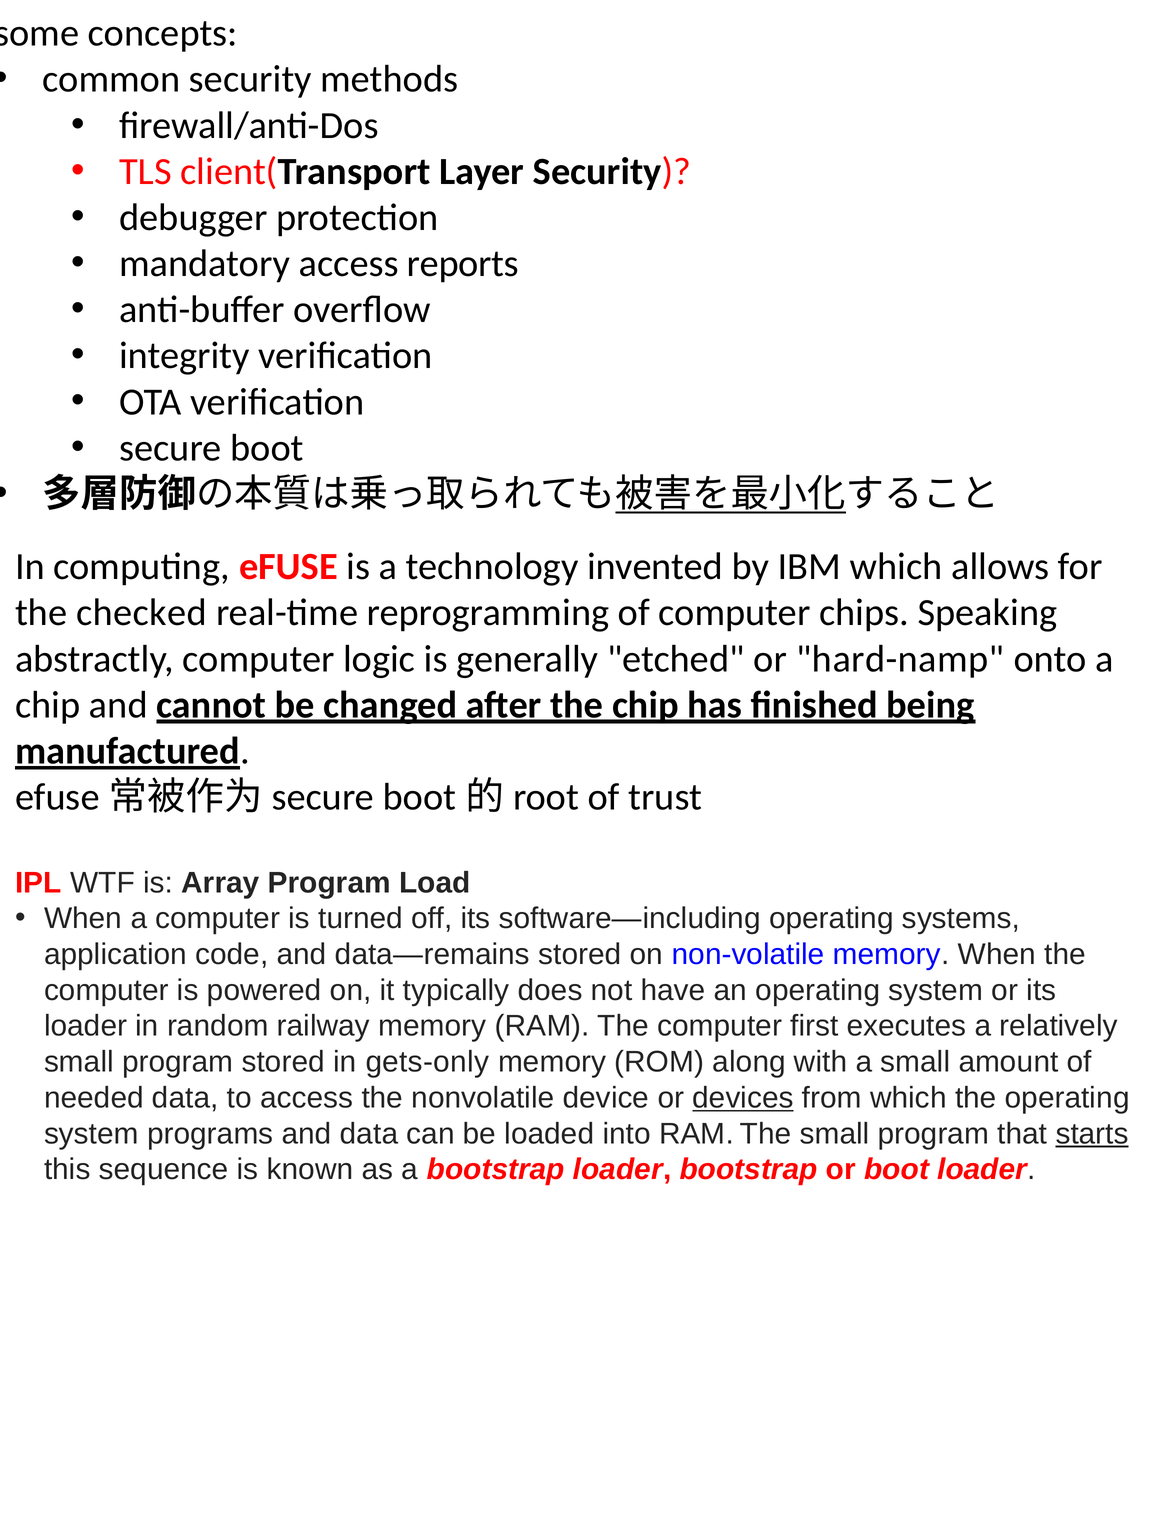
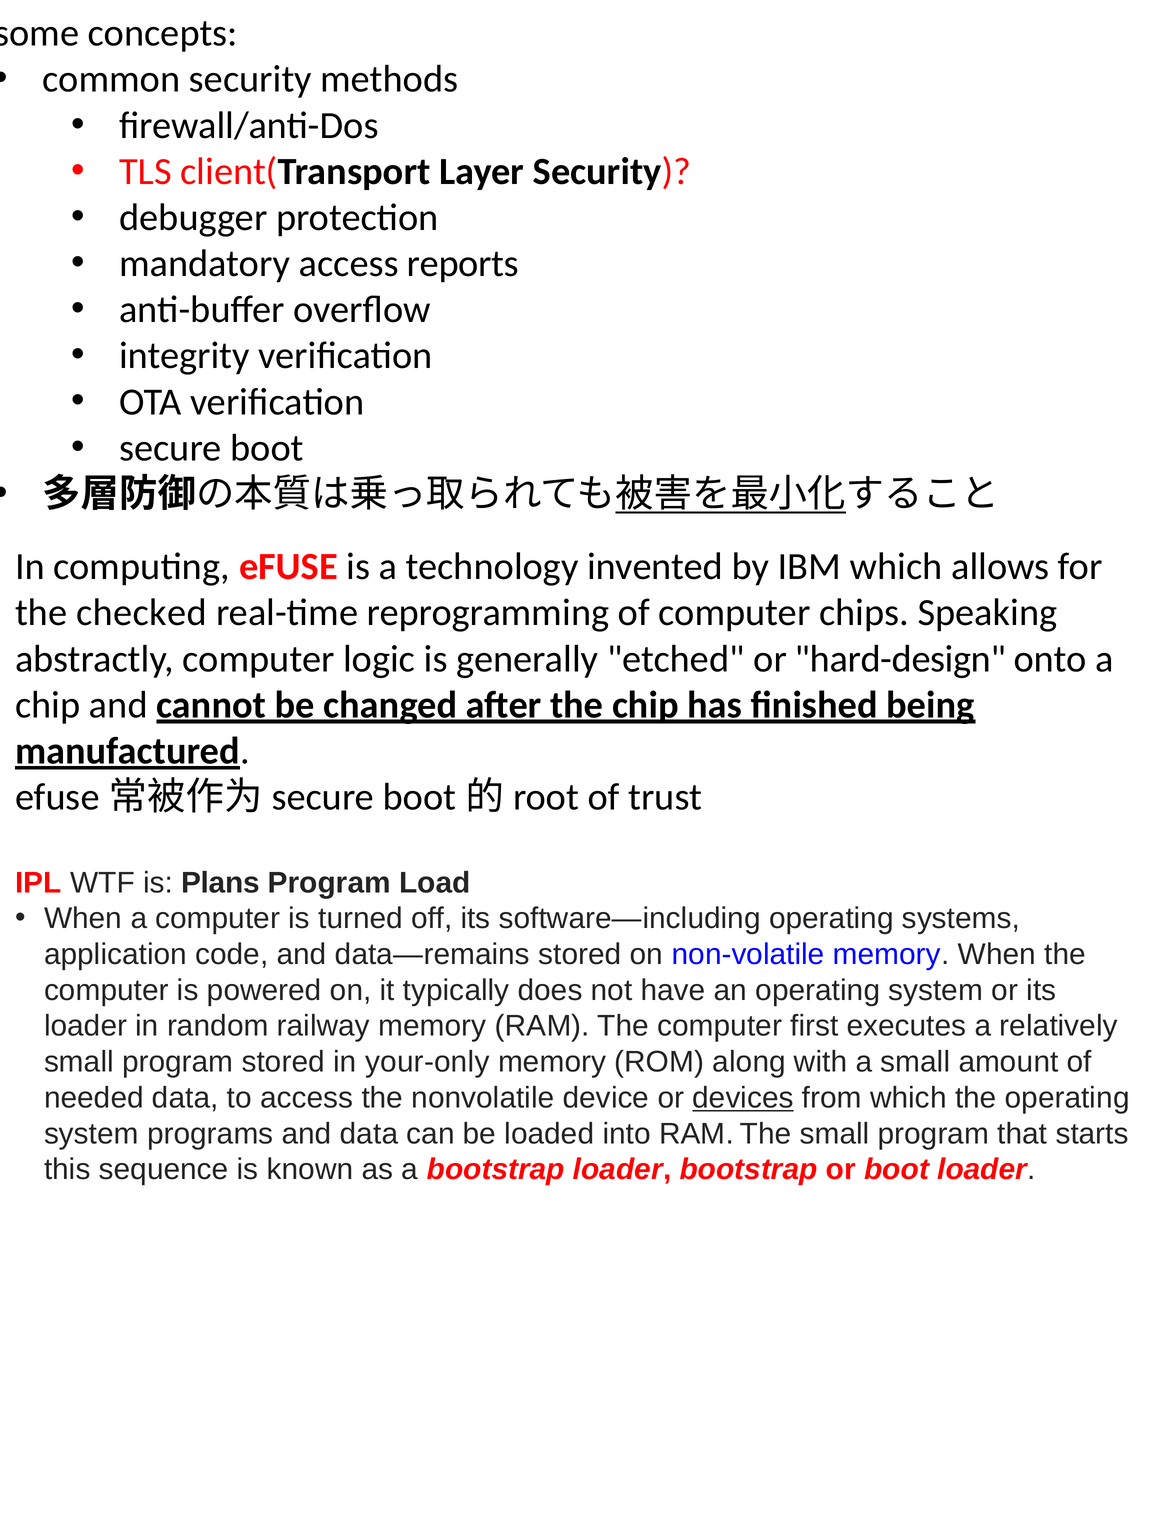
hard-namp: hard-namp -> hard-design
Array: Array -> Plans
gets-only: gets-only -> your-only
starts underline: present -> none
